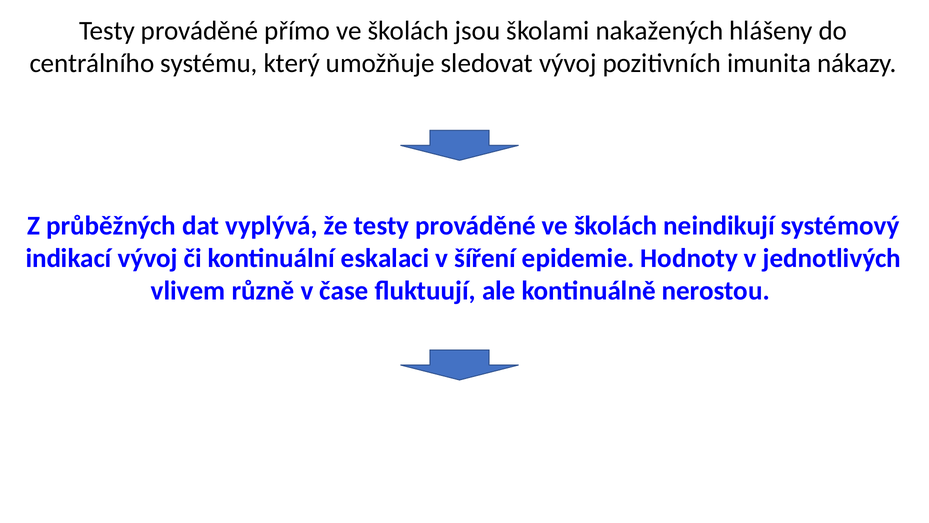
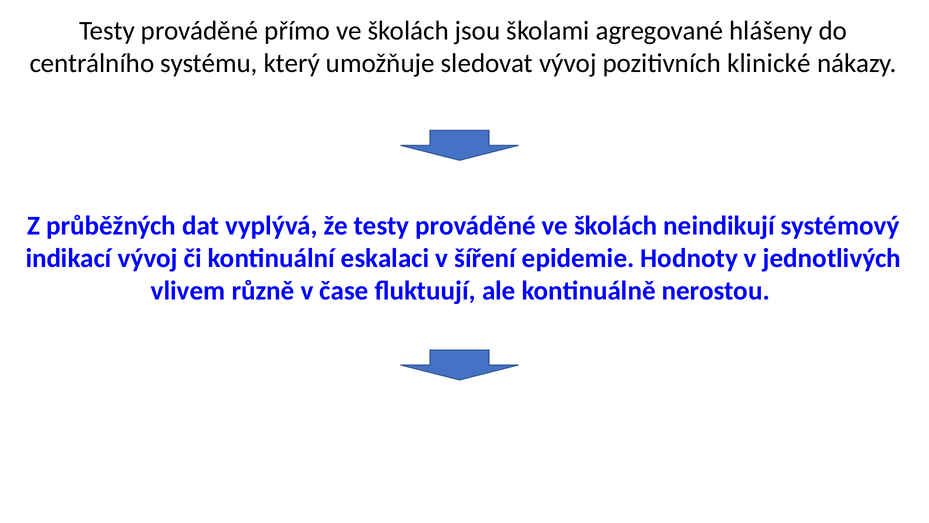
nakažených: nakažených -> agregované
imunita: imunita -> klinické
